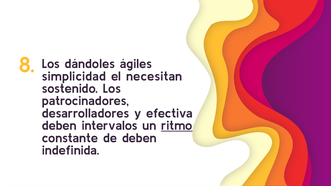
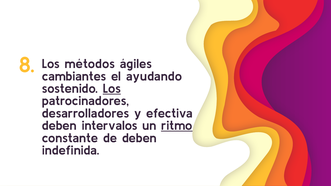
dándoles: dándoles -> métodos
simplicidad: simplicidad -> cambiantes
necesitan: necesitan -> ayudando
Los at (112, 89) underline: none -> present
